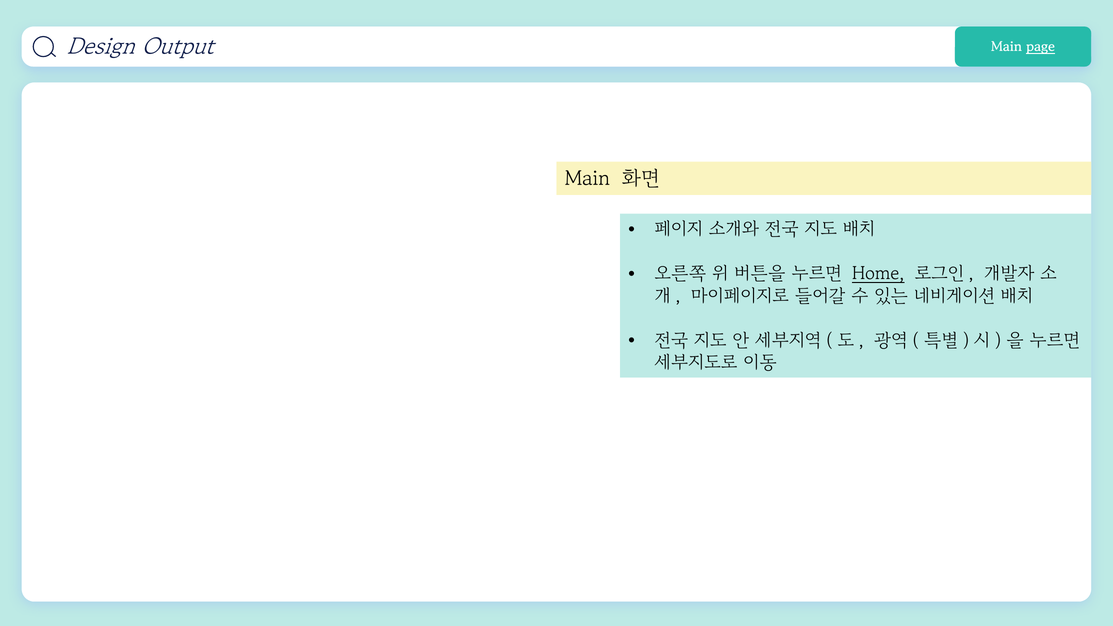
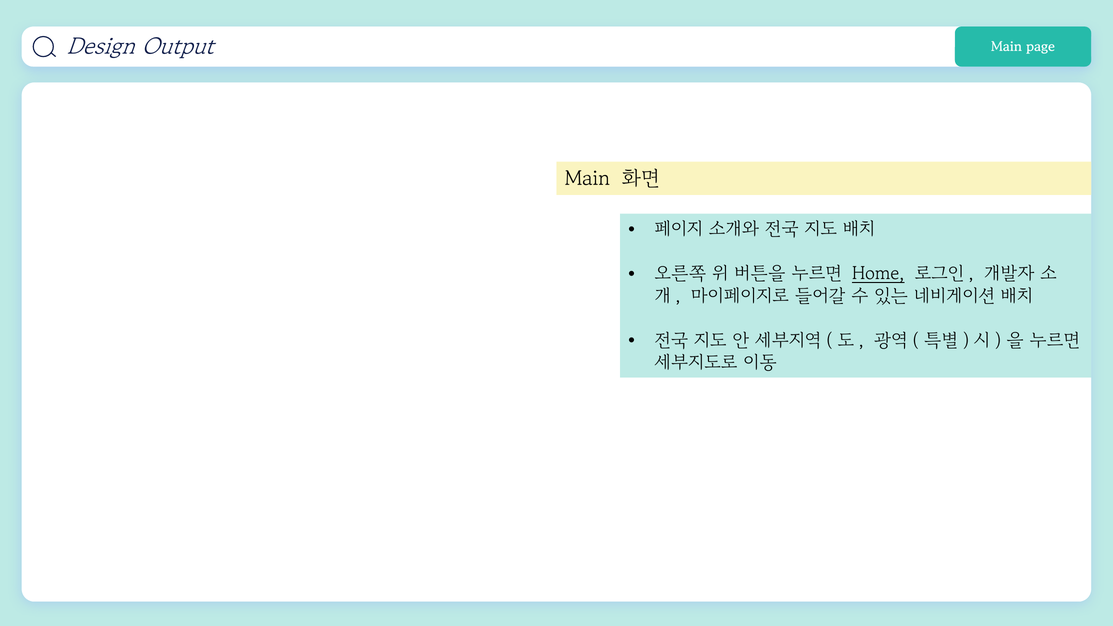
page underline: present -> none
